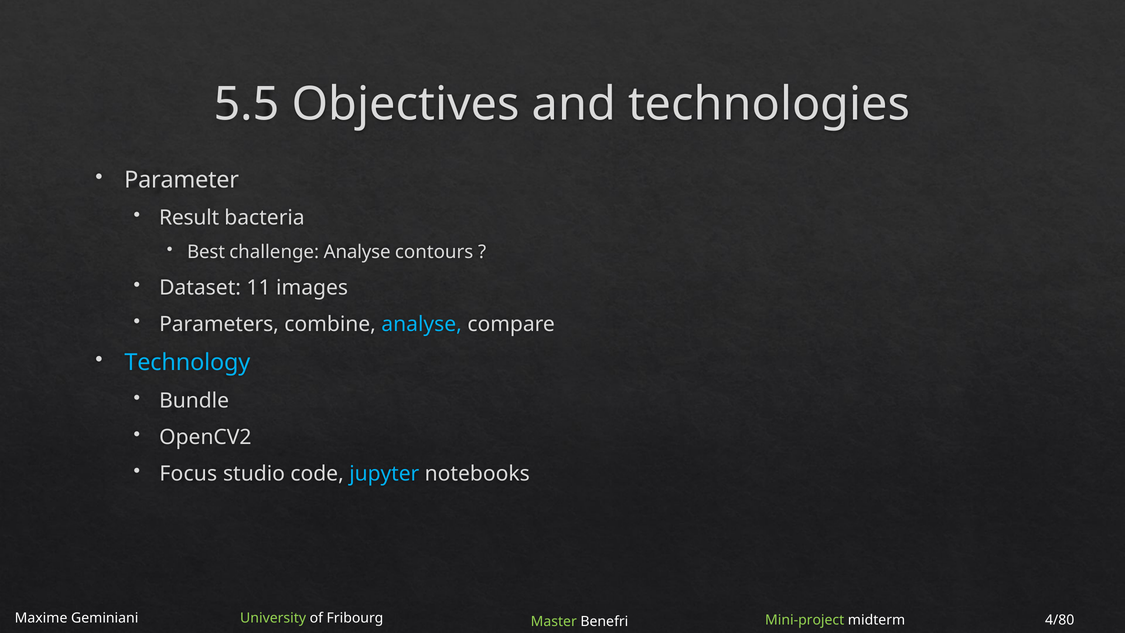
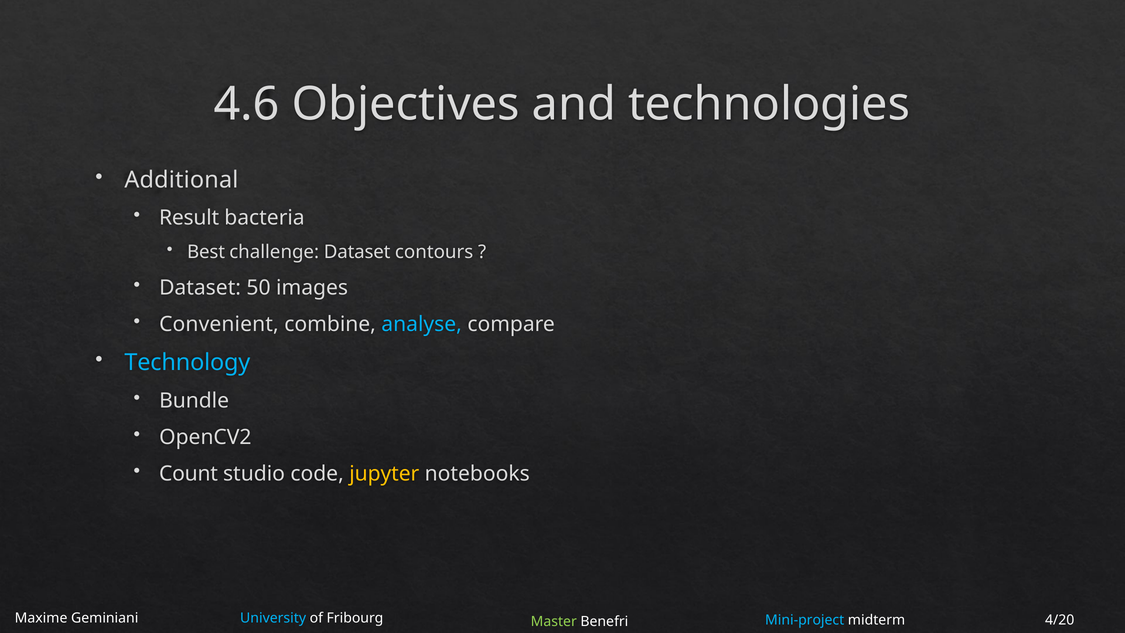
5.5: 5.5 -> 4.6
Parameter: Parameter -> Additional
challenge Analyse: Analyse -> Dataset
11: 11 -> 50
Parameters: Parameters -> Convenient
Focus: Focus -> Count
jupyter colour: light blue -> yellow
University colour: light green -> light blue
Mini-project colour: light green -> light blue
4/80: 4/80 -> 4/20
